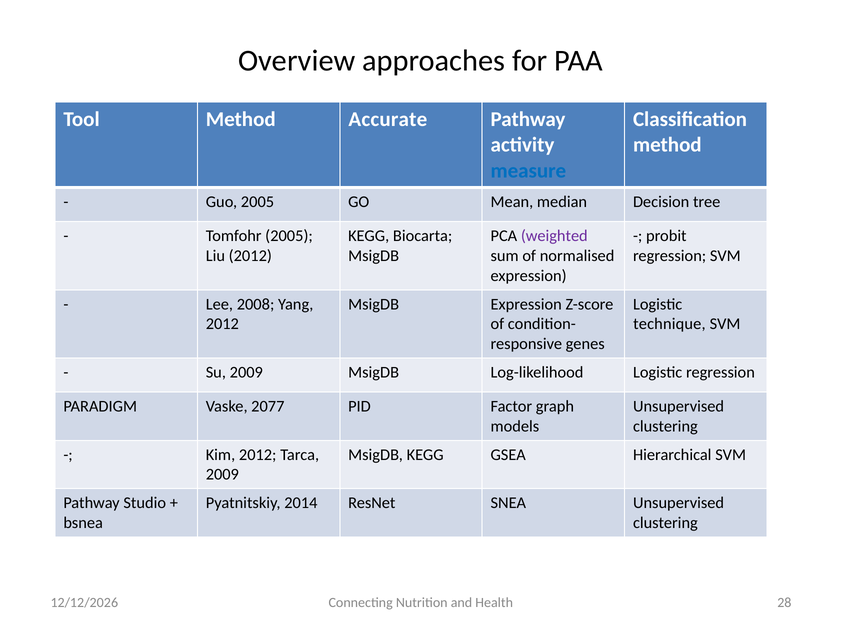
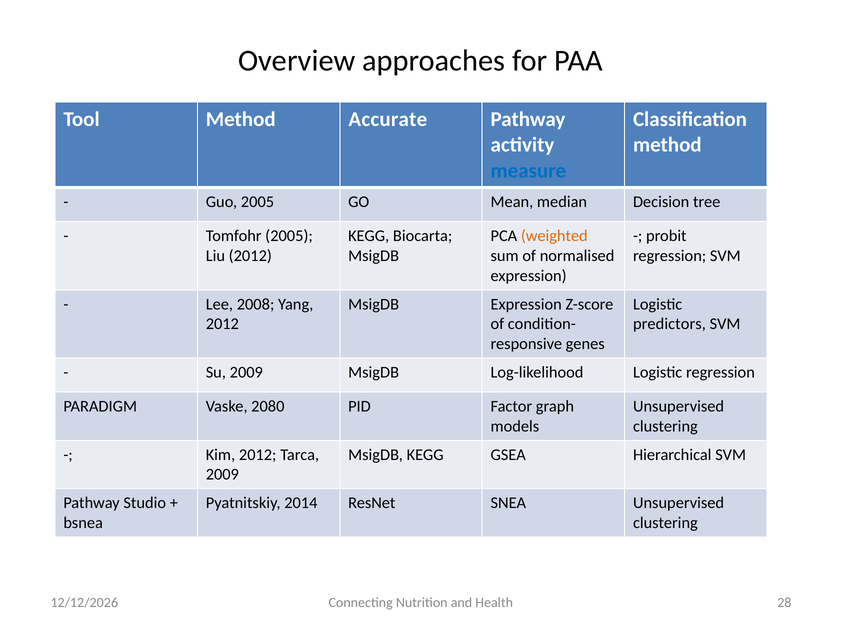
weighted colour: purple -> orange
technique: technique -> predictors
2077: 2077 -> 2080
